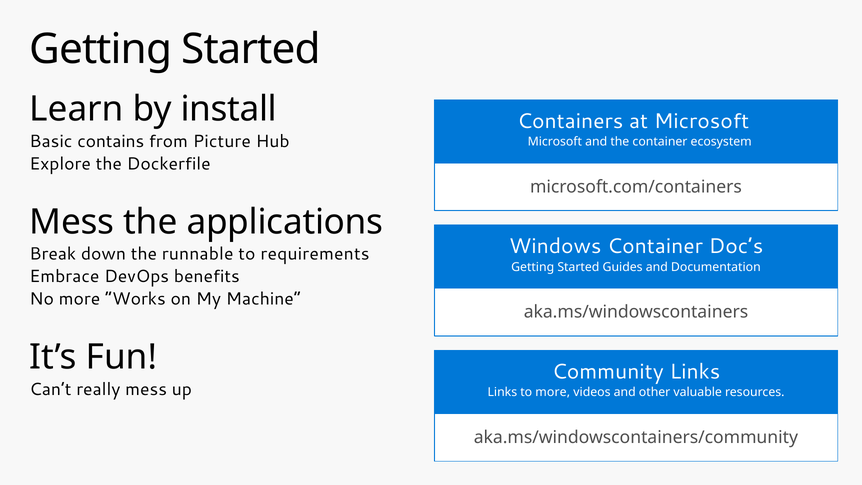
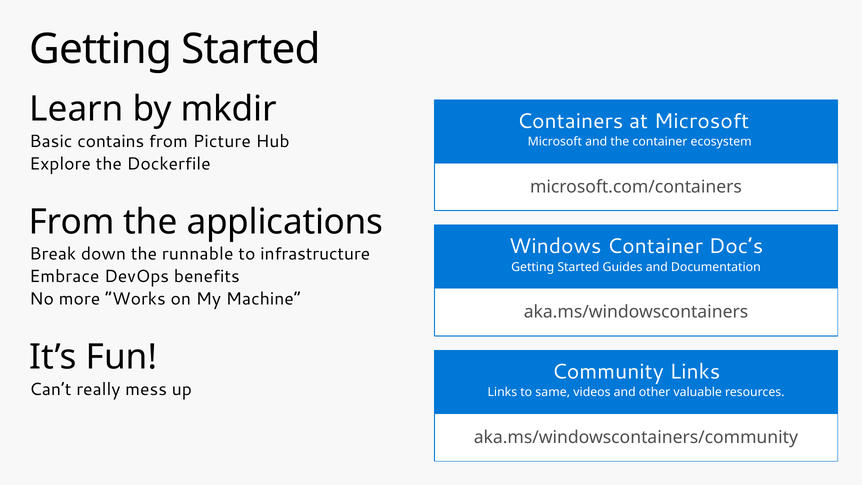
install: install -> mkdir
Mess at (72, 222): Mess -> From
requirements: requirements -> infrastructure
to more: more -> same
